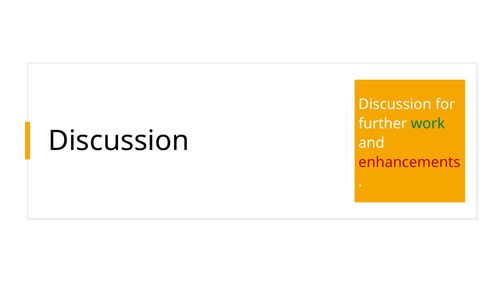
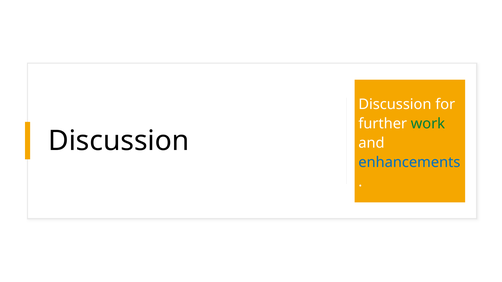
enhancements colour: red -> blue
